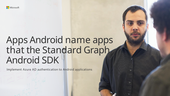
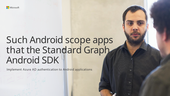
Apps at (17, 40): Apps -> Such
name: name -> scope
